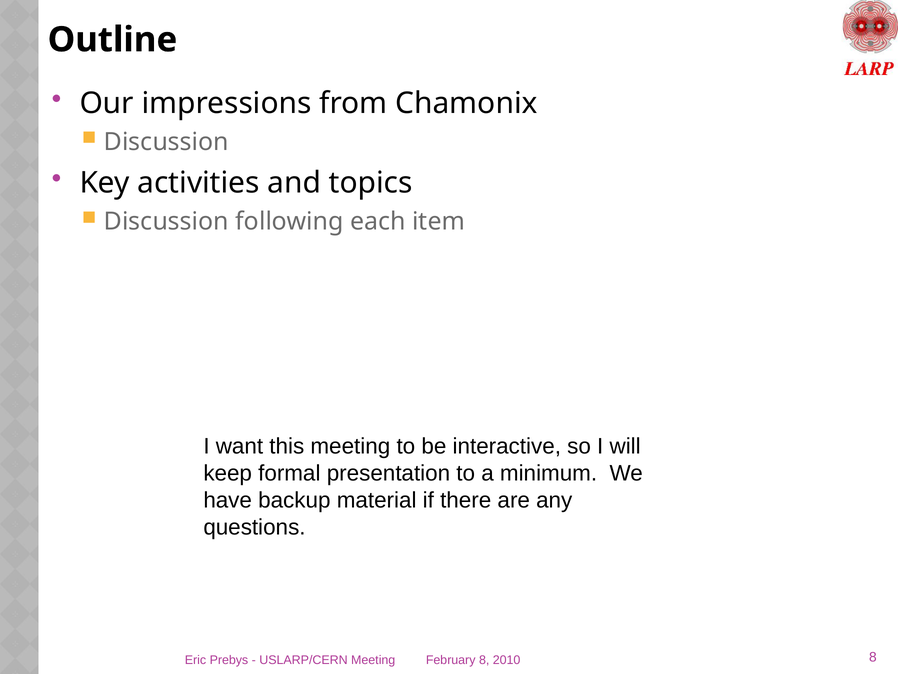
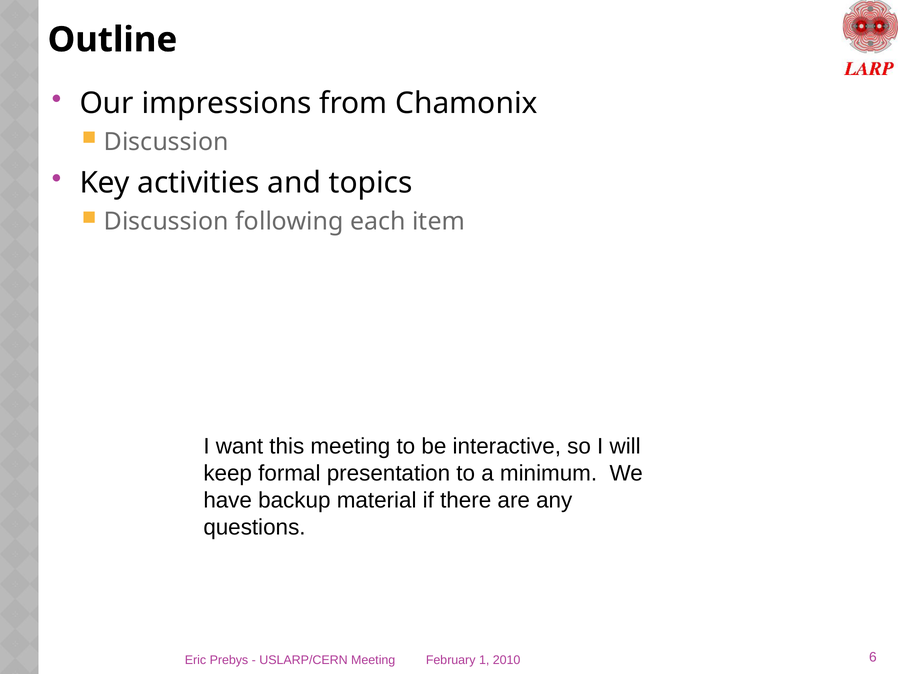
February 8: 8 -> 1
Meeting 8: 8 -> 6
